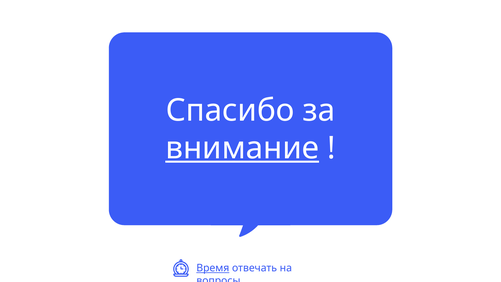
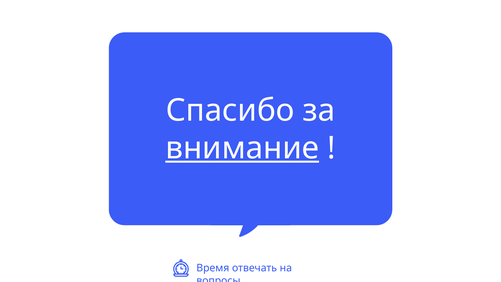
Время underline: present -> none
